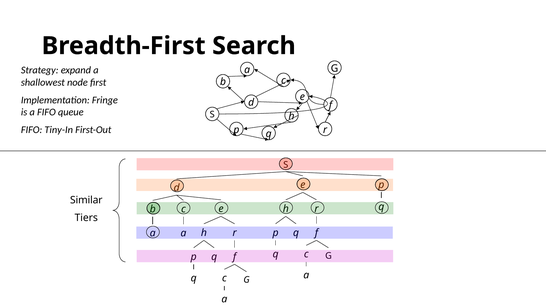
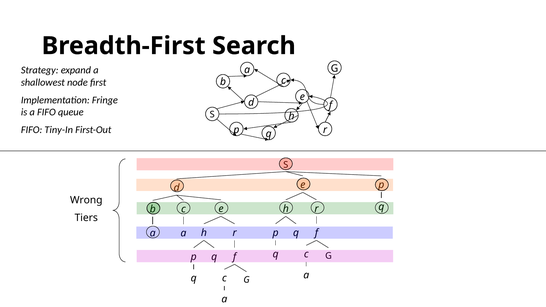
Similar: Similar -> Wrong
